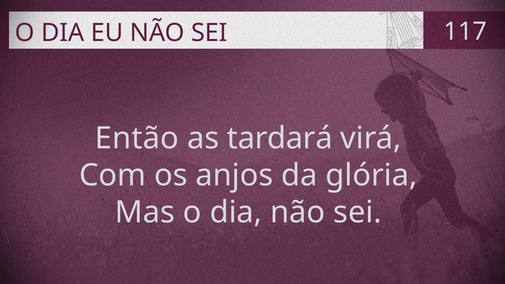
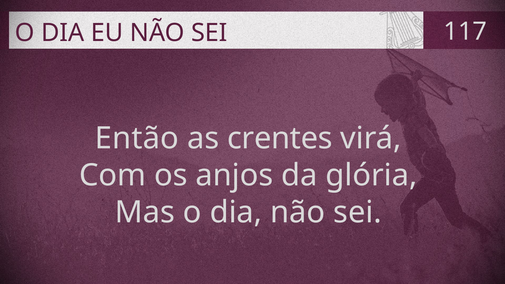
tardará: tardará -> crentes
